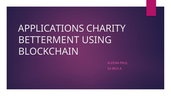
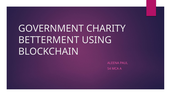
APPLICATIONS: APPLICATIONS -> GOVERNMENT
